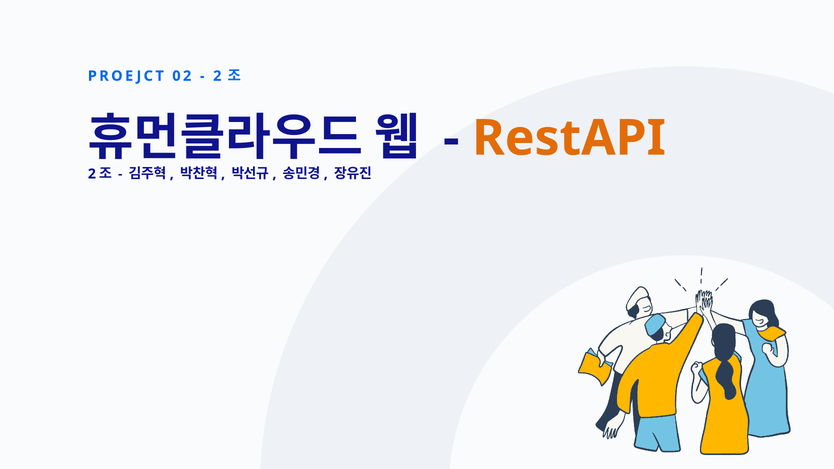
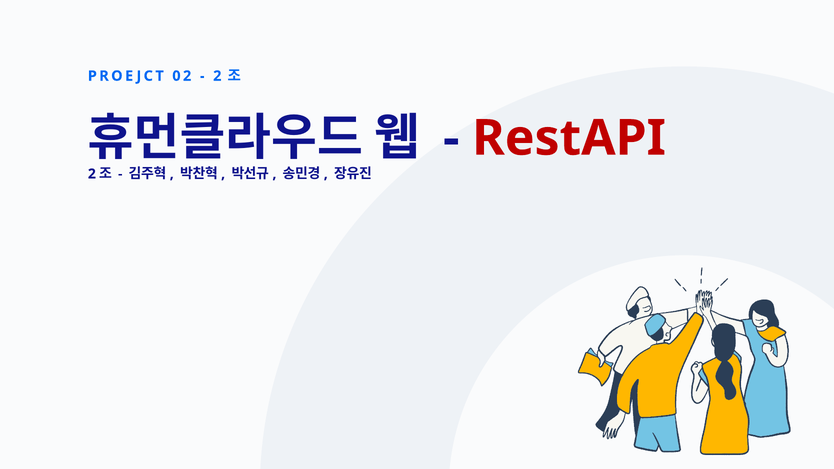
RestAPI colour: orange -> red
